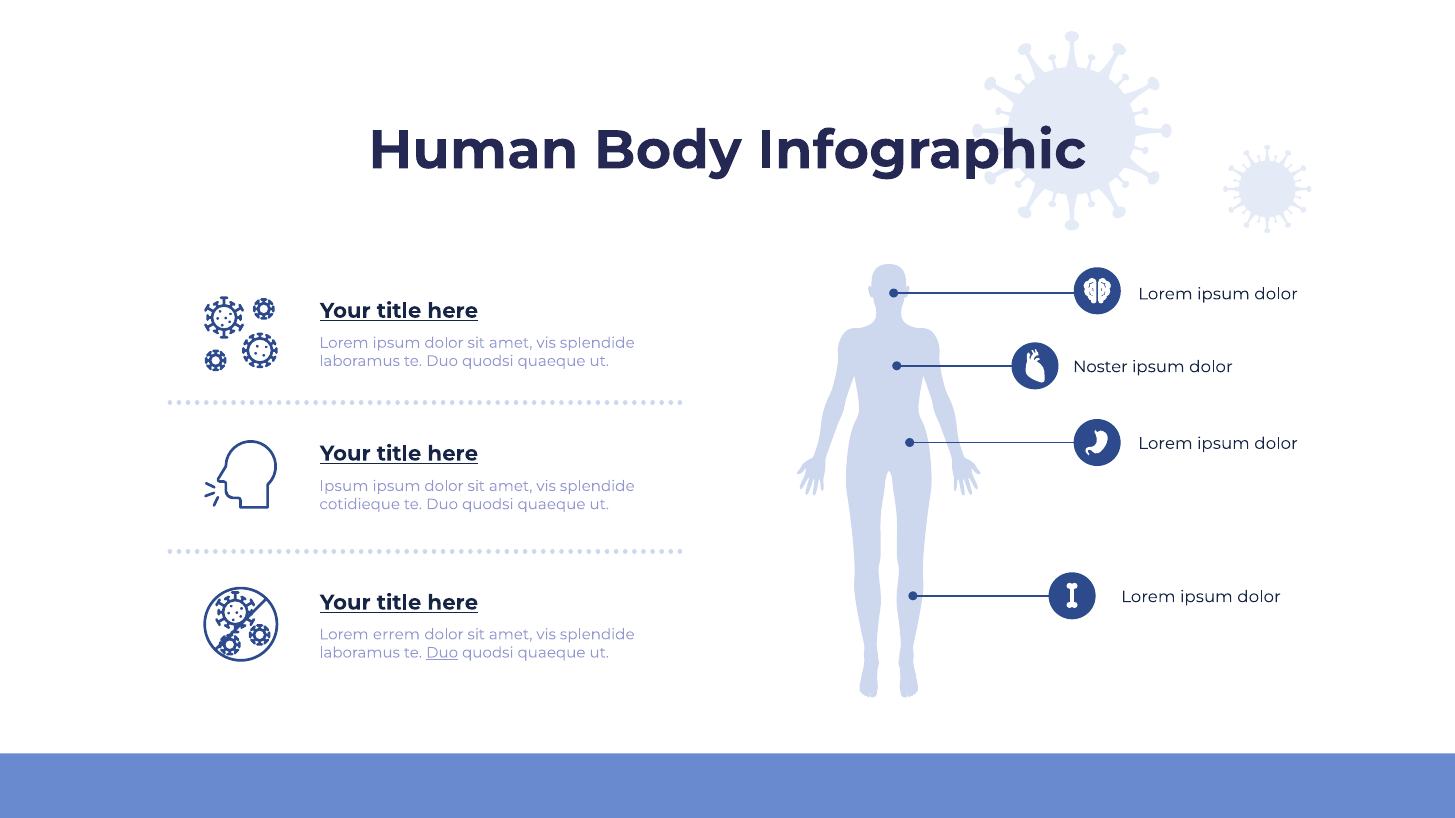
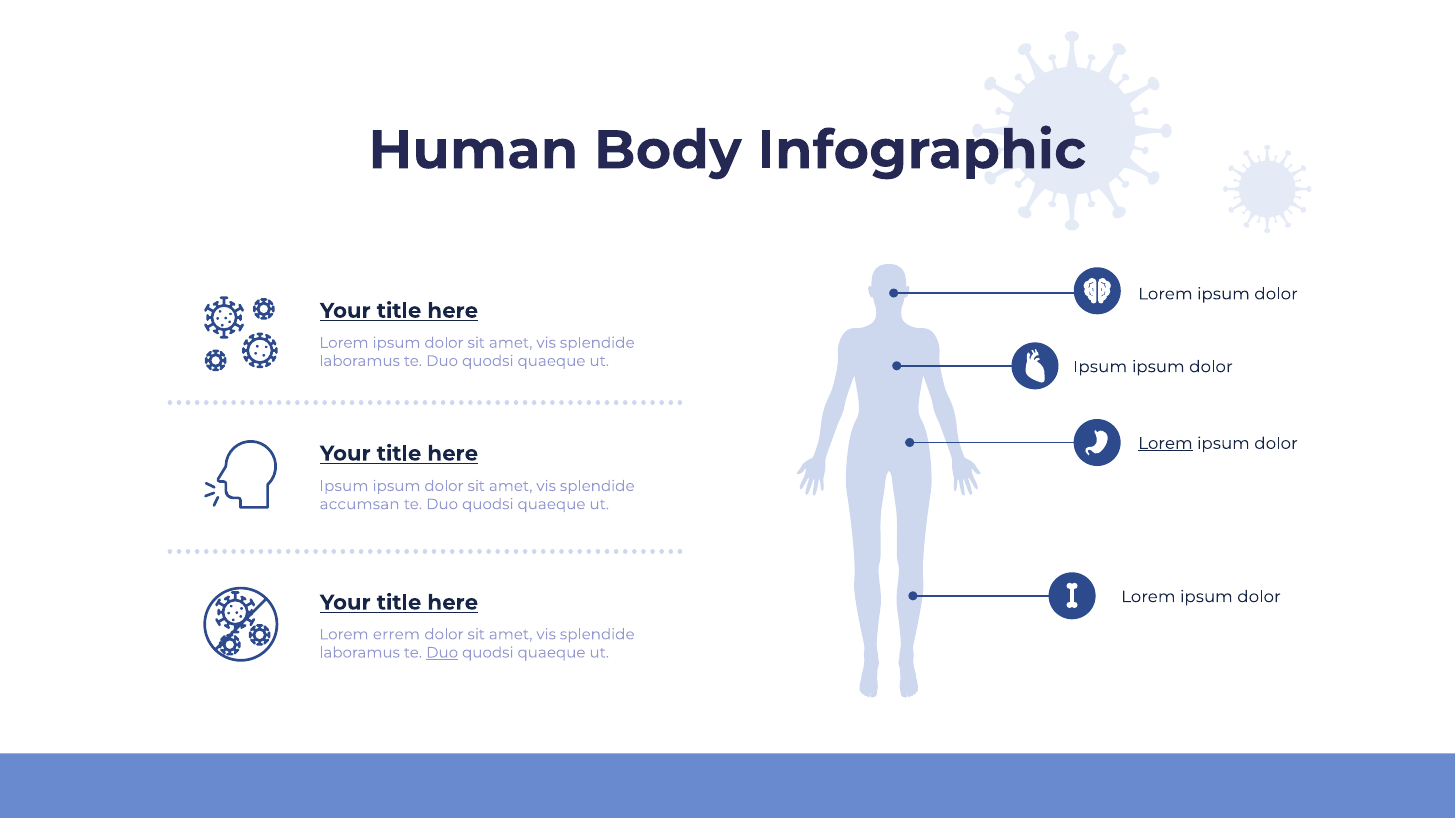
Noster at (1100, 367): Noster -> Ipsum
Lorem at (1165, 444) underline: none -> present
cotidieque: cotidieque -> accumsan
